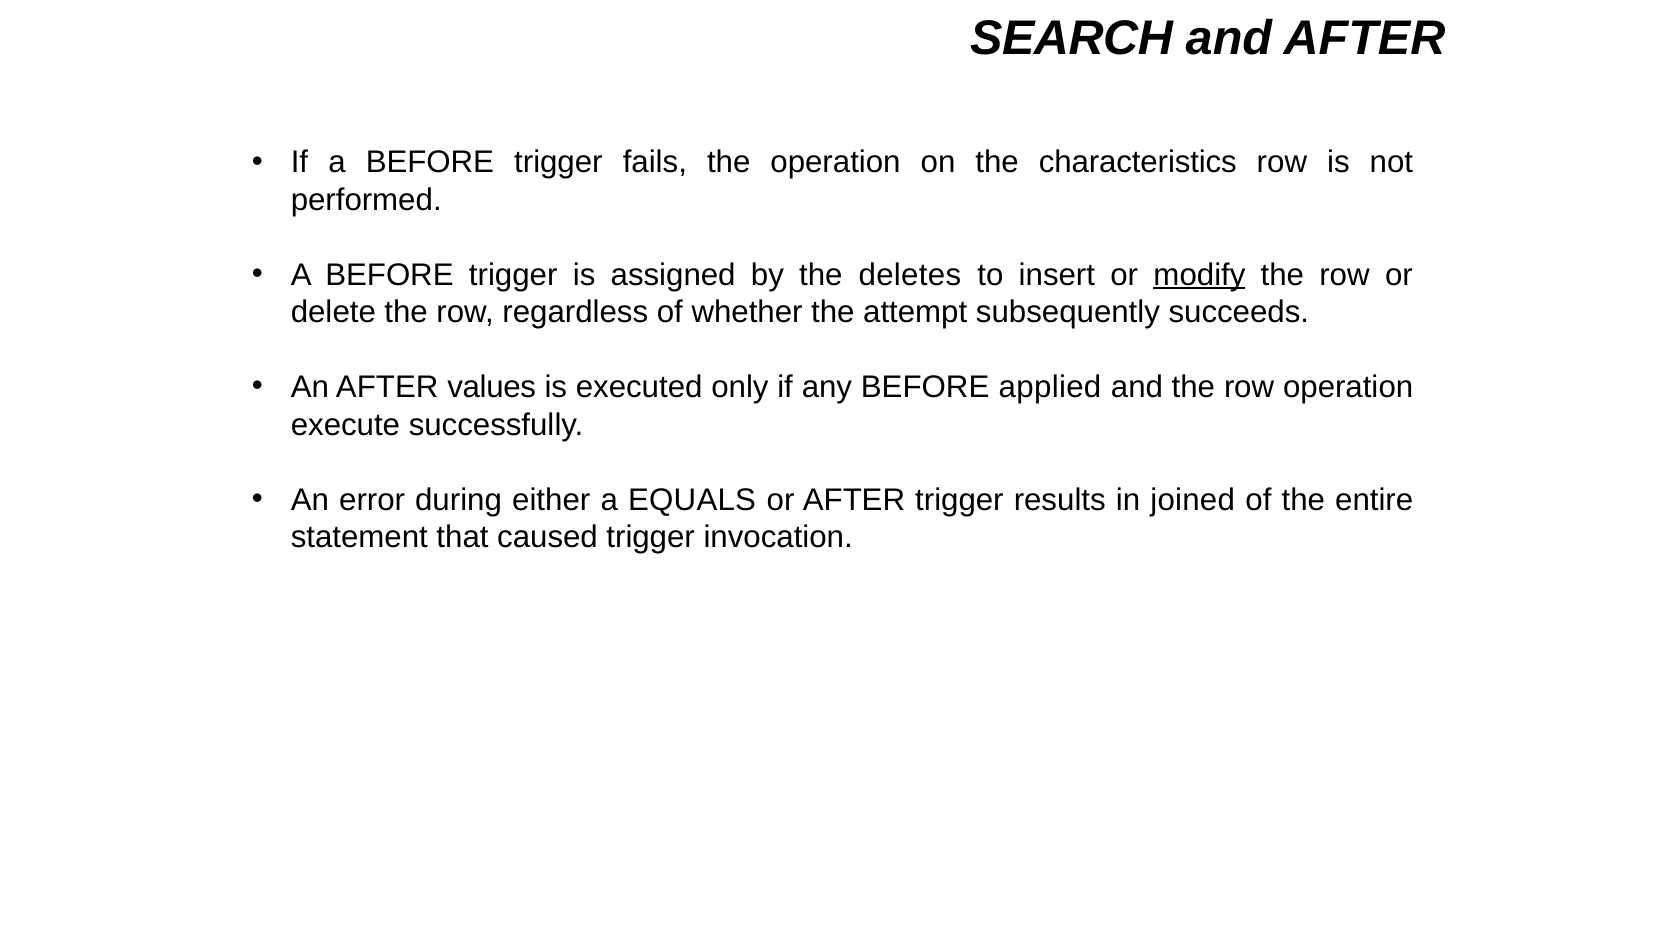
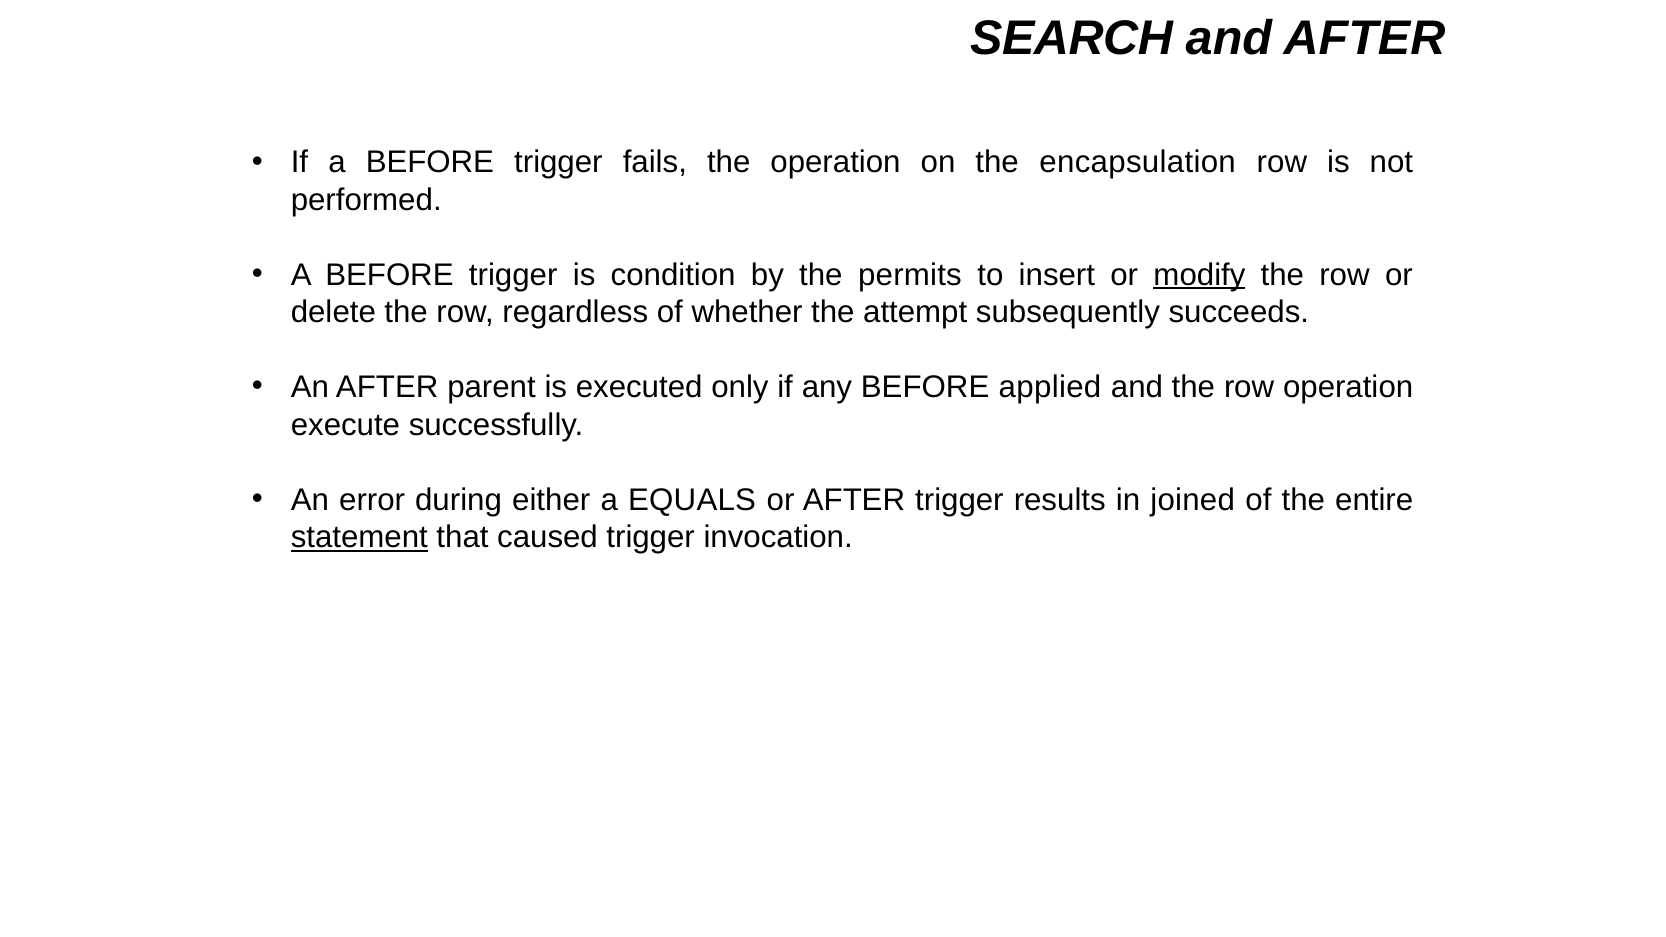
characteristics: characteristics -> encapsulation
assigned: assigned -> condition
deletes: deletes -> permits
values: values -> parent
statement underline: none -> present
